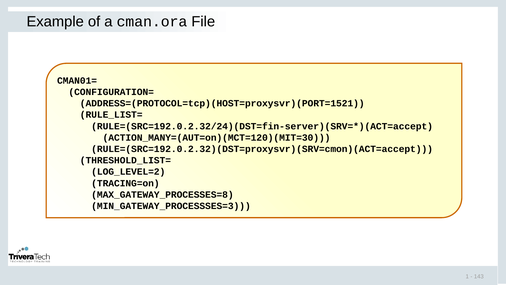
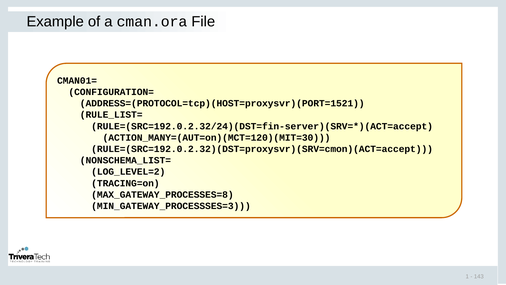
THRESHOLD_LIST=: THRESHOLD_LIST= -> NONSCHEMA_LIST=
